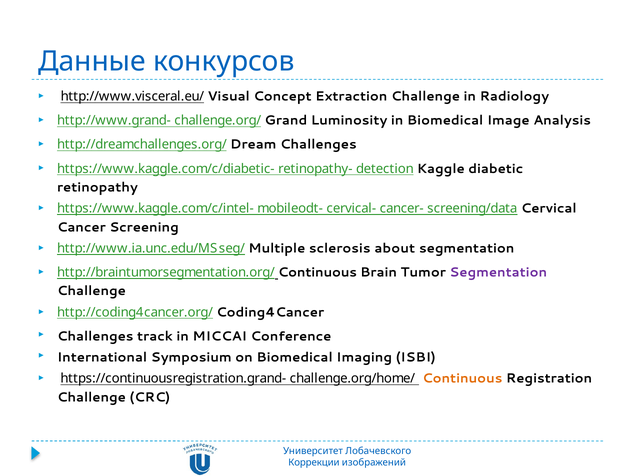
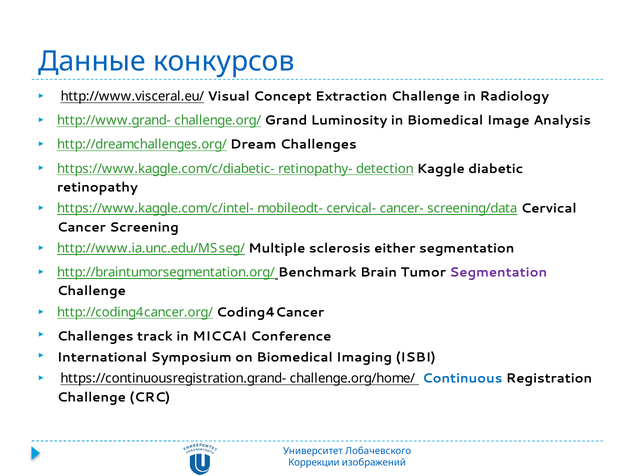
about: about -> either
http://braintumorsegmentation.org/ Continuous: Continuous -> Benchmark
Continuous at (462, 379) colour: orange -> blue
